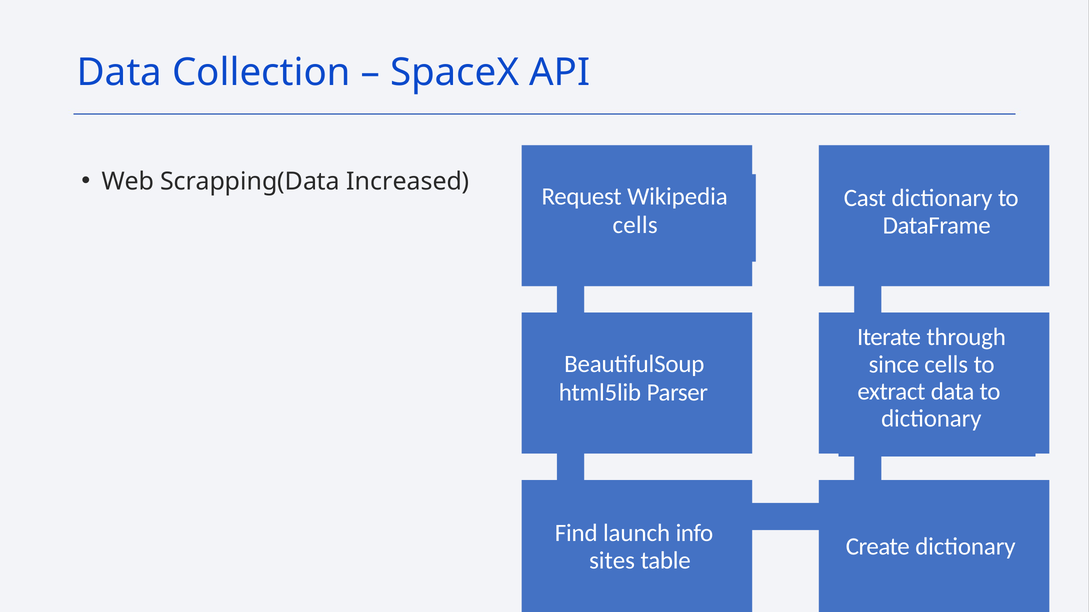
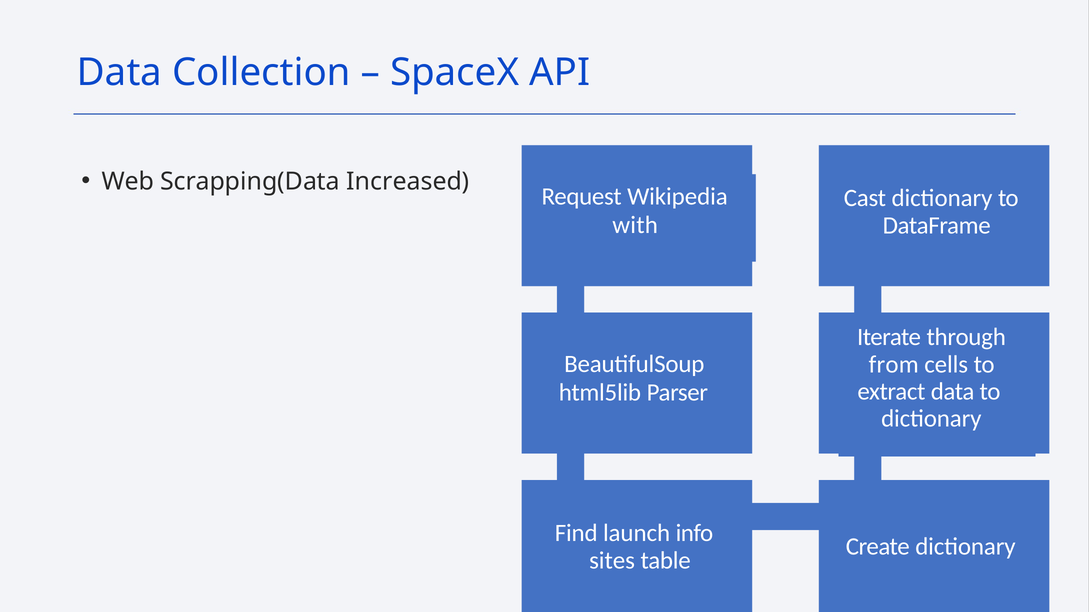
cells at (635, 225): cells -> with
since: since -> from
